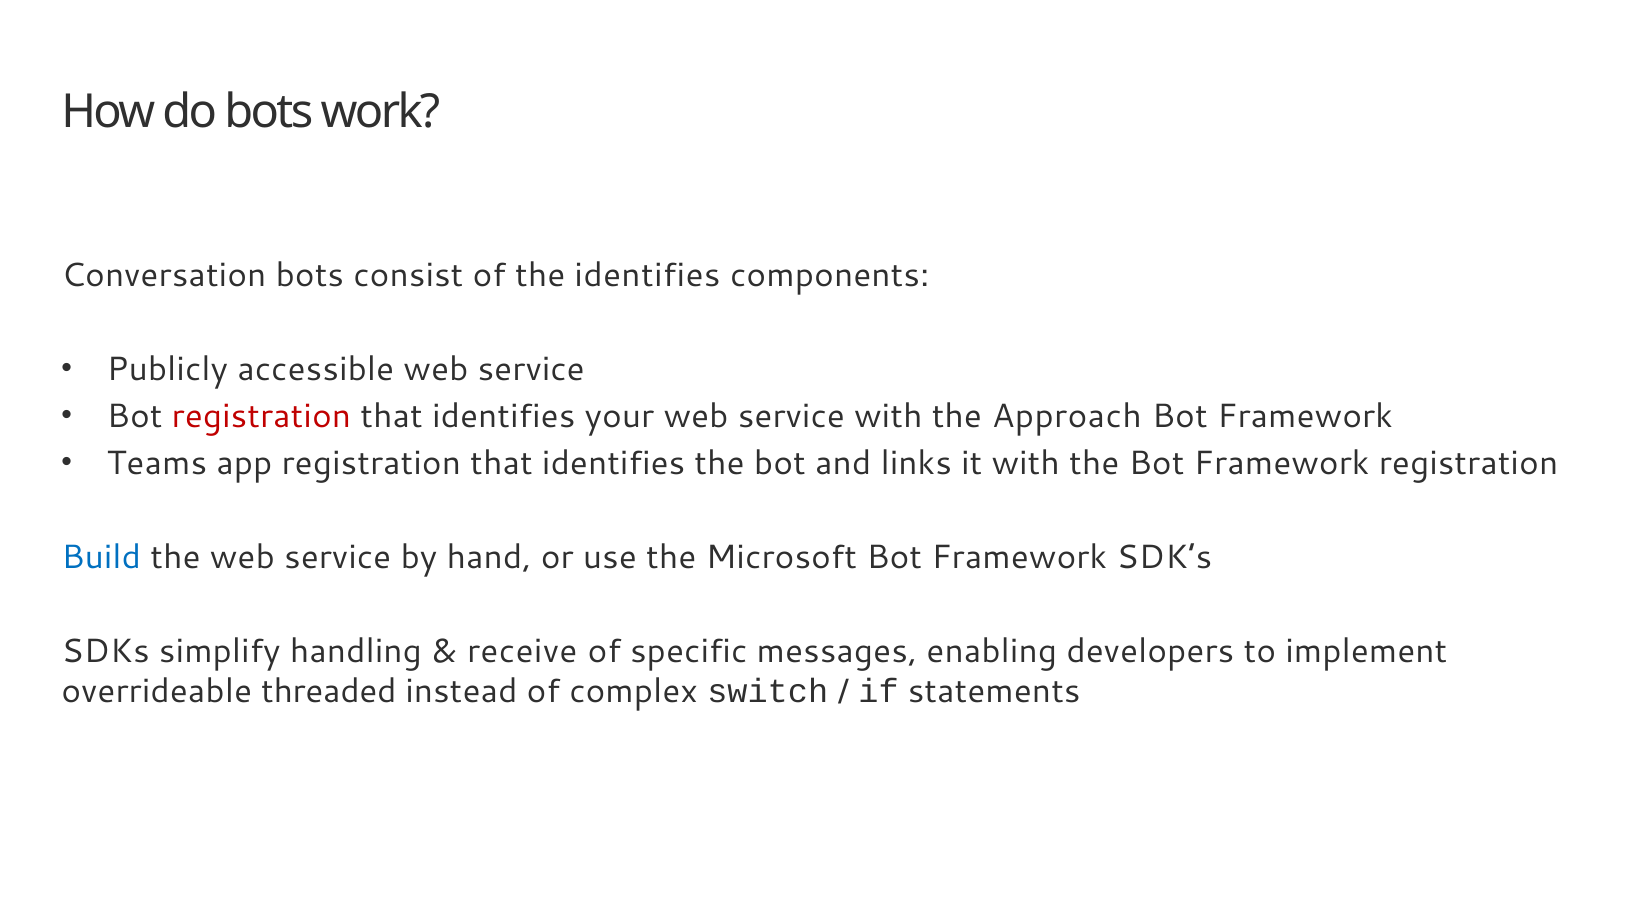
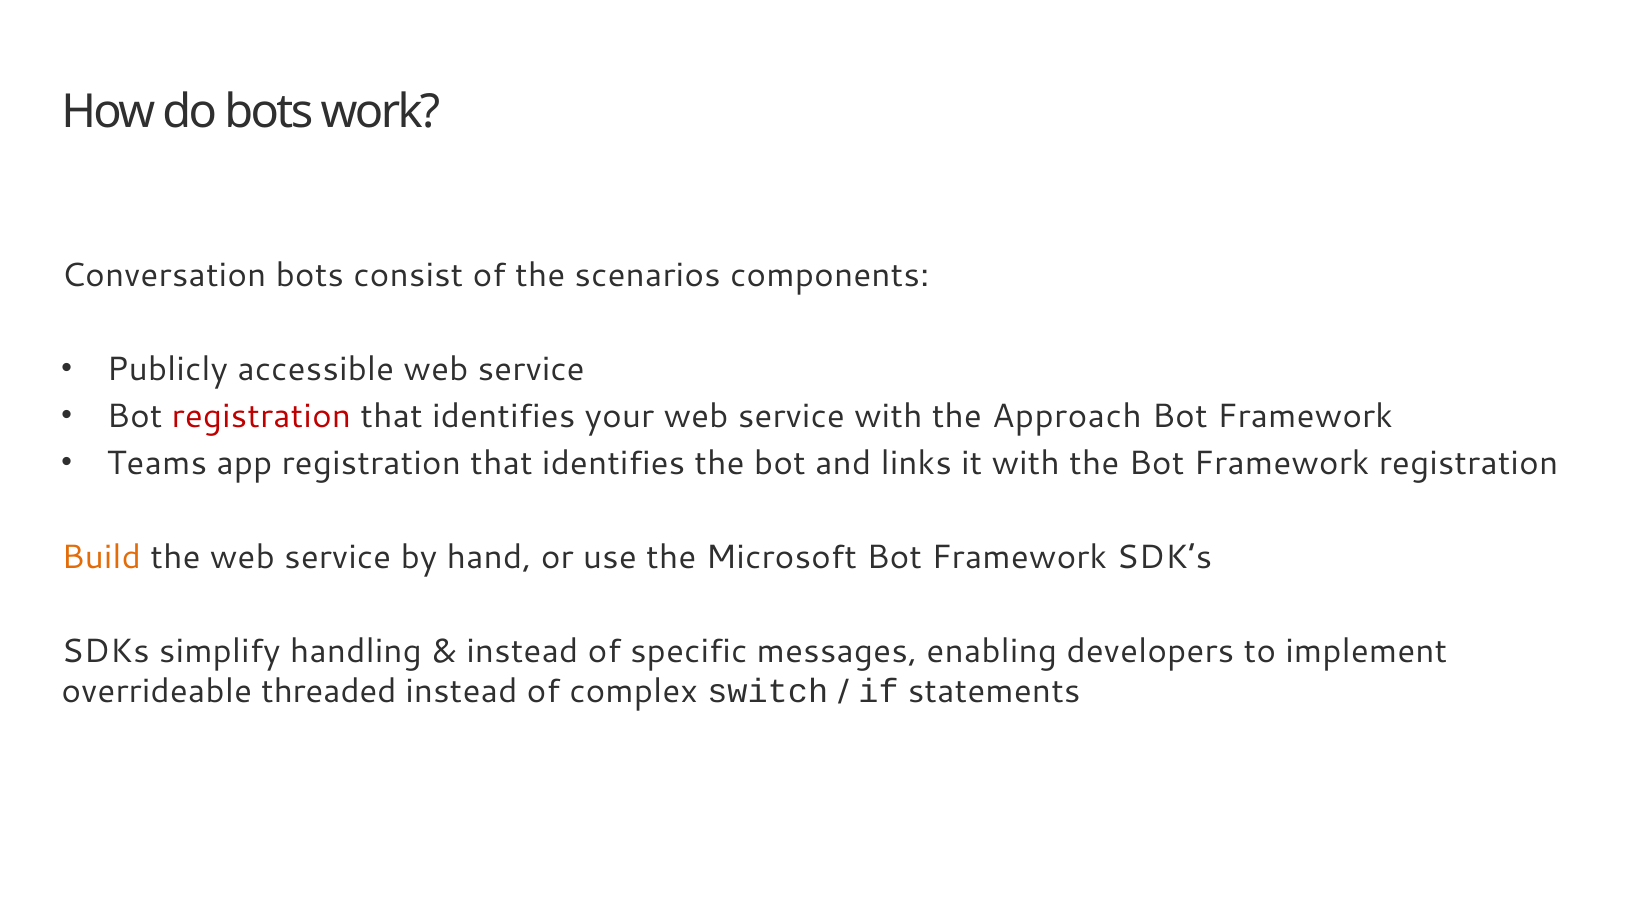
the identifies: identifies -> scenarios
Build colour: blue -> orange
receive at (522, 652): receive -> instead
